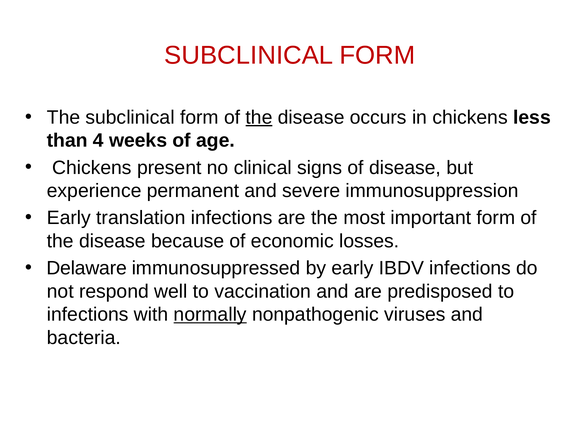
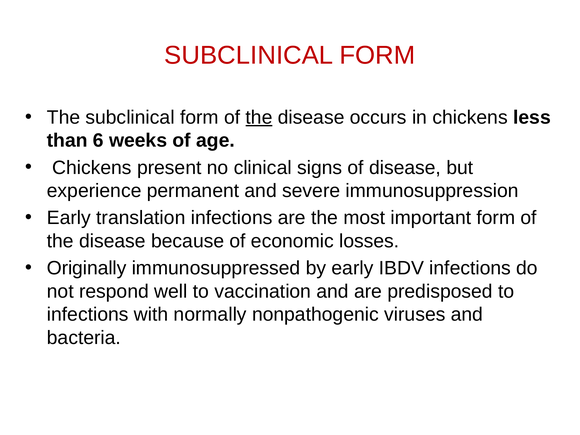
4: 4 -> 6
Delaware: Delaware -> Originally
normally underline: present -> none
